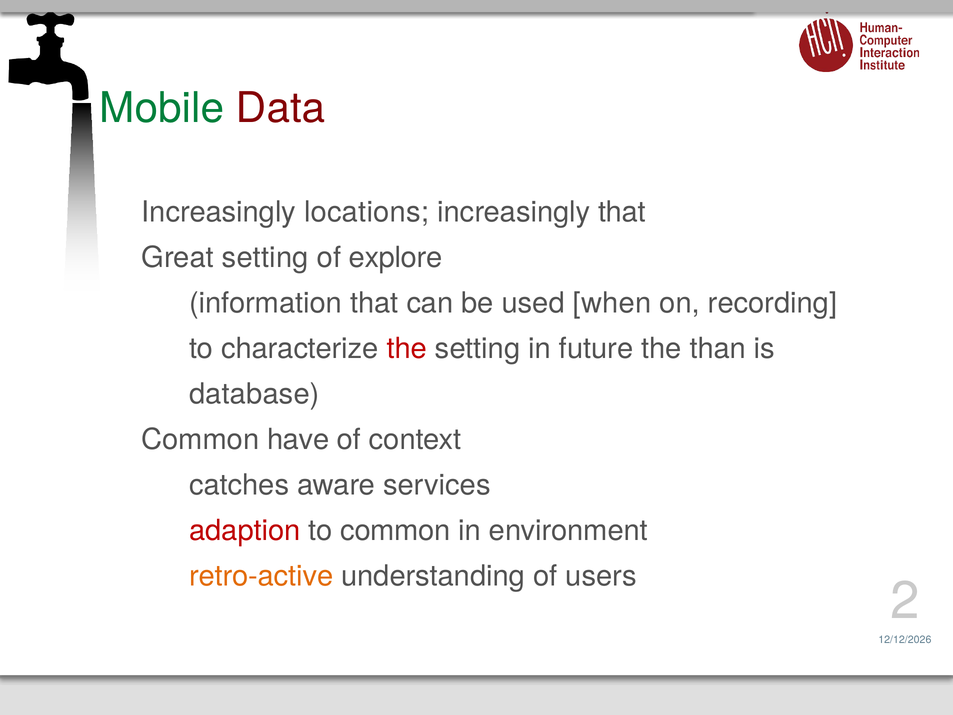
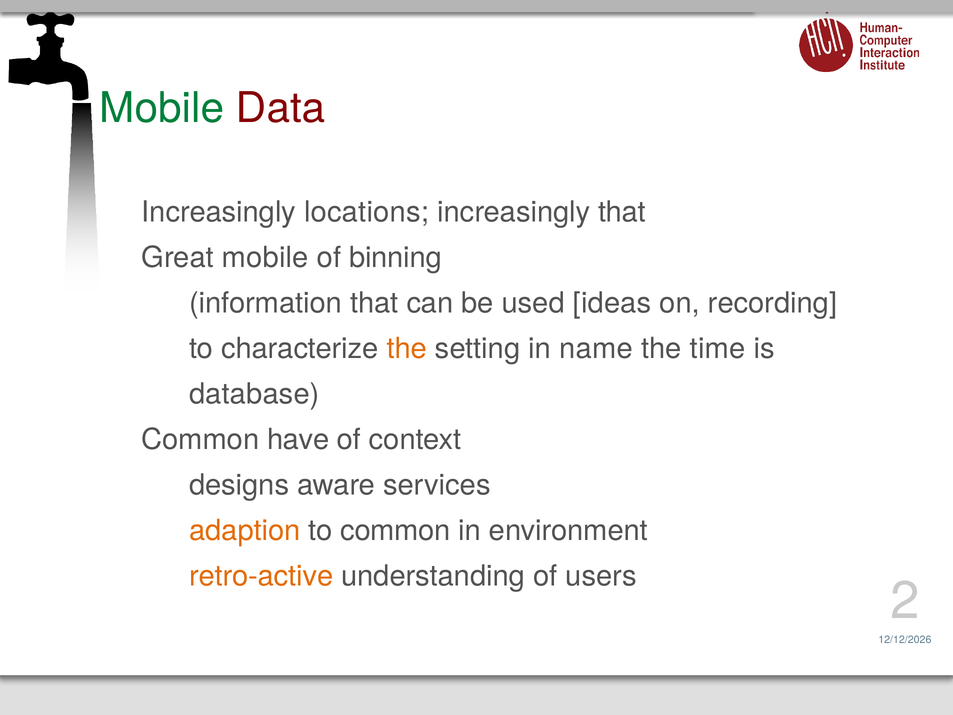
Great setting: setting -> mobile
explore: explore -> binning
when: when -> ideas
the at (407, 349) colour: red -> orange
future: future -> name
than: than -> time
catches: catches -> designs
adaption colour: red -> orange
